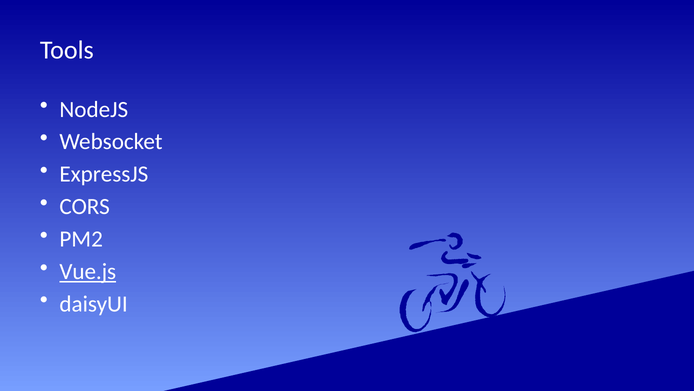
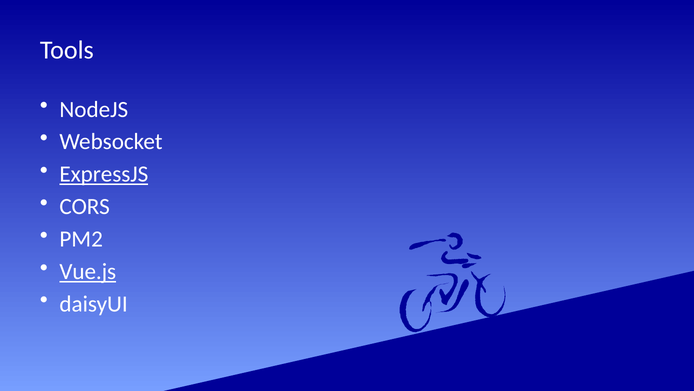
ExpressJS underline: none -> present
